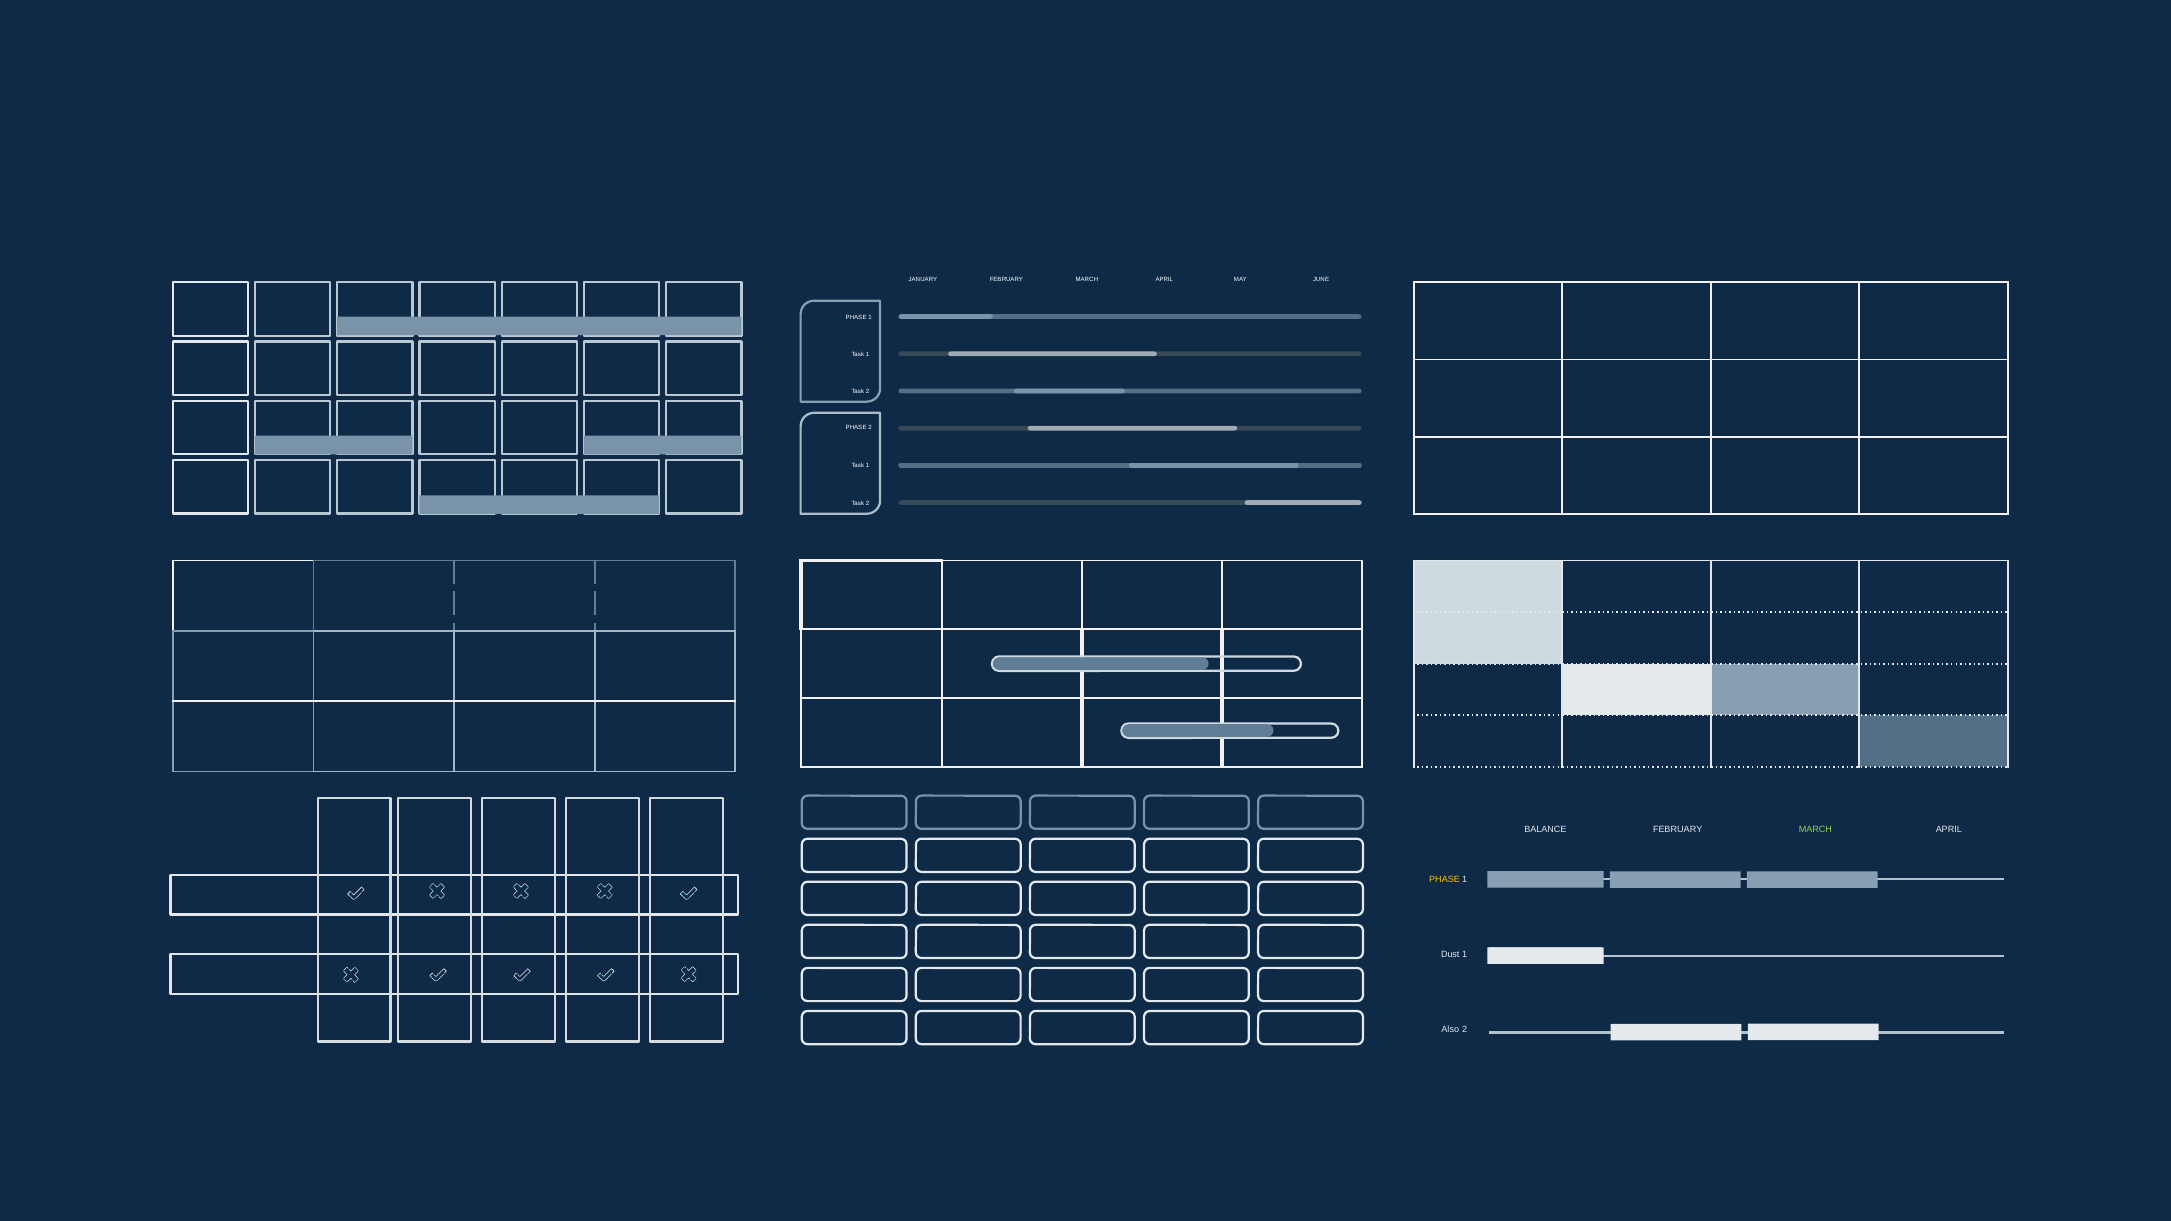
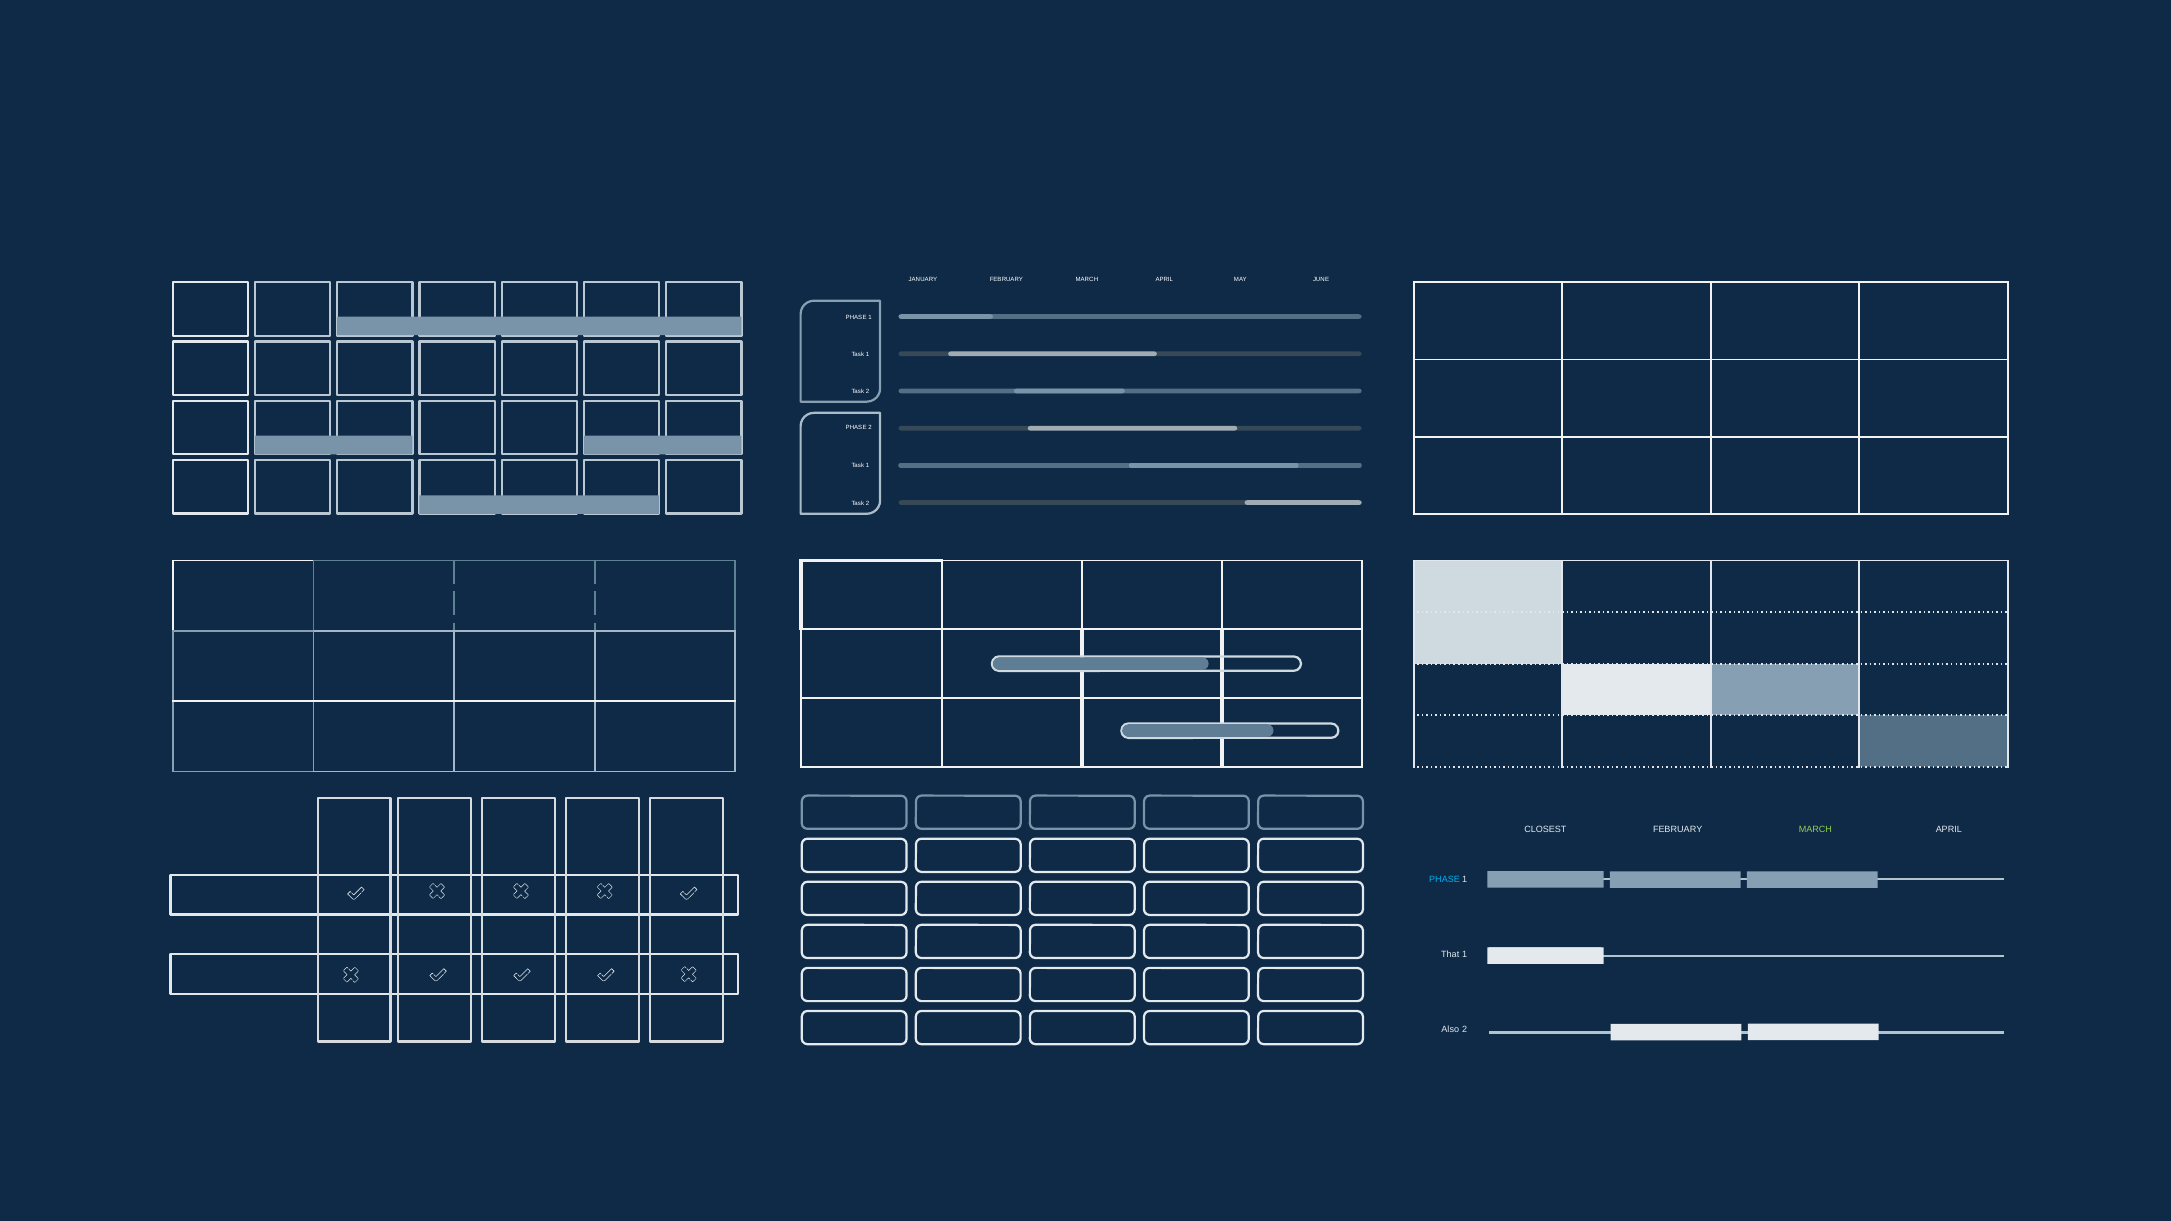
BALANCE: BALANCE -> CLOSEST
PHASE at (1445, 880) colour: yellow -> light blue
Dust: Dust -> That
